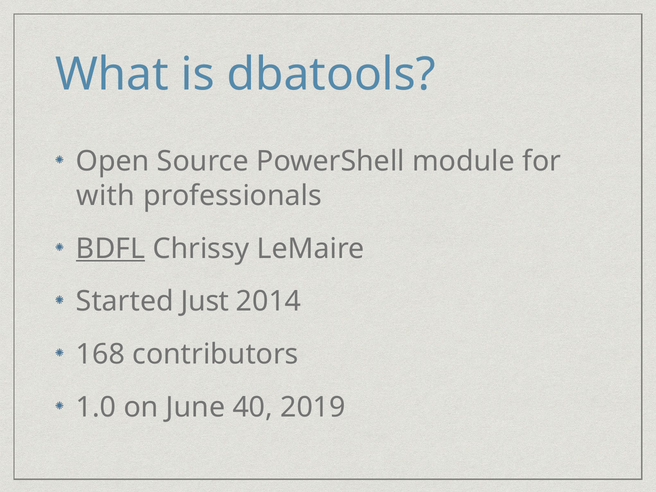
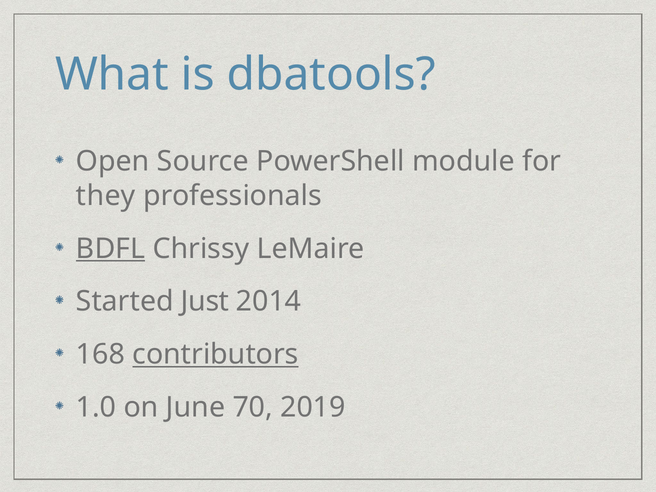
with: with -> they
contributors underline: none -> present
40: 40 -> 70
